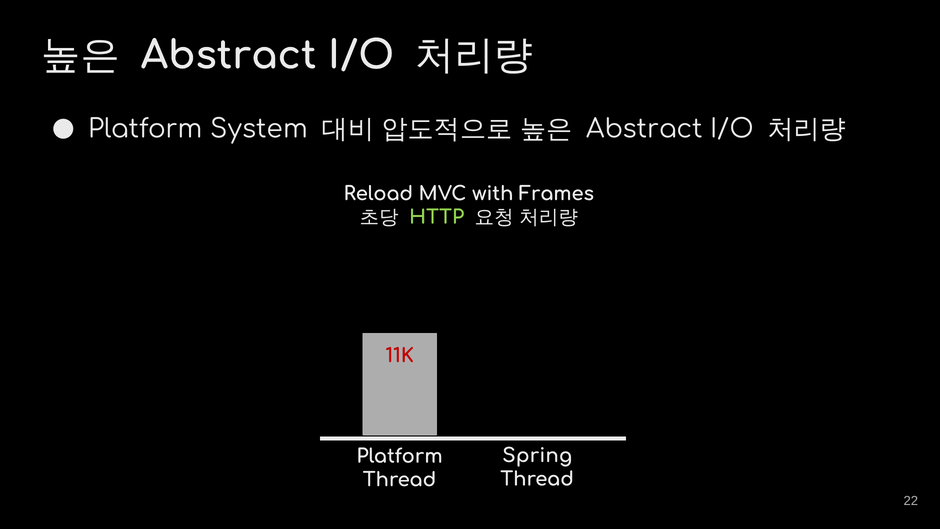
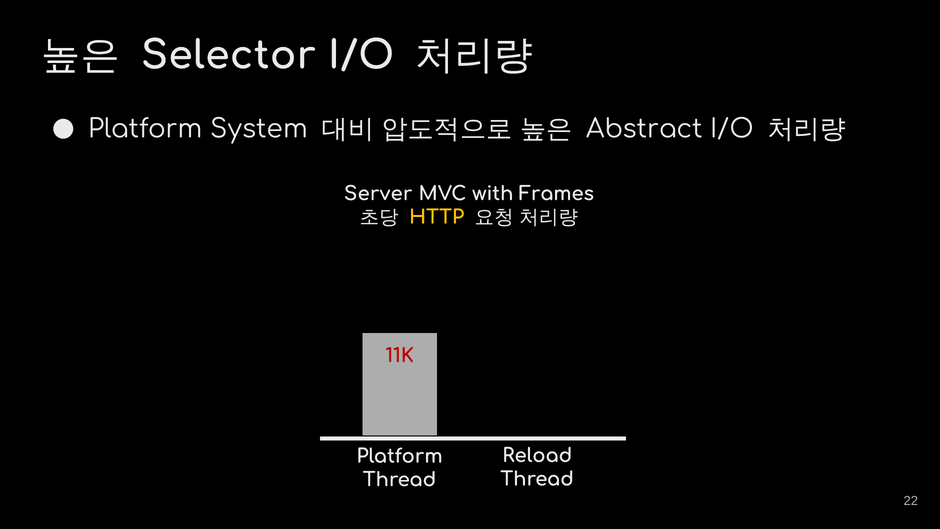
Abstract at (229, 56): Abstract -> Selector
Reload: Reload -> Server
HTTP colour: light green -> yellow
Spring: Spring -> Reload
